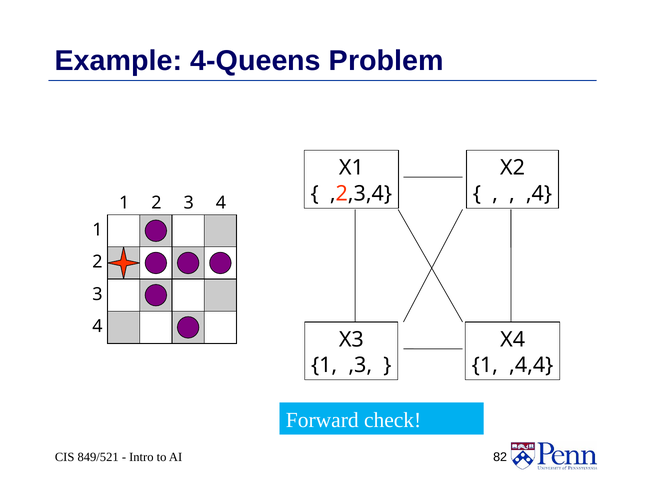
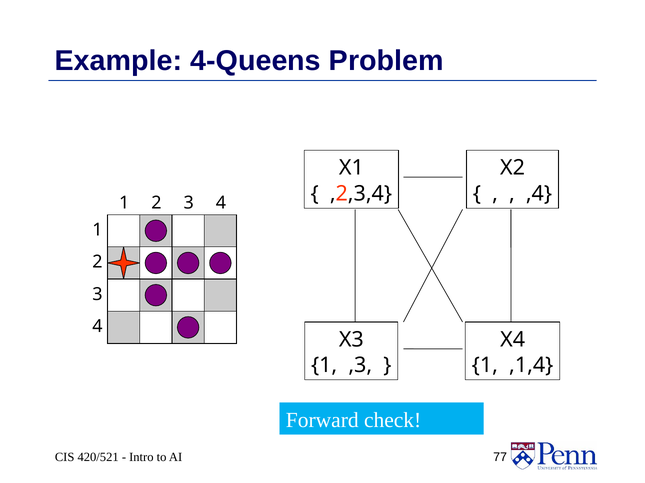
,4,4: ,4,4 -> ,1,4
849/521: 849/521 -> 420/521
82: 82 -> 77
